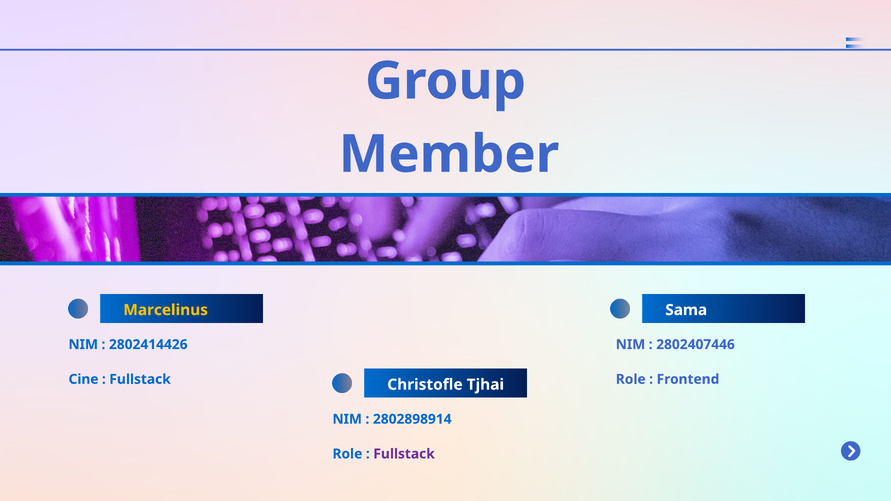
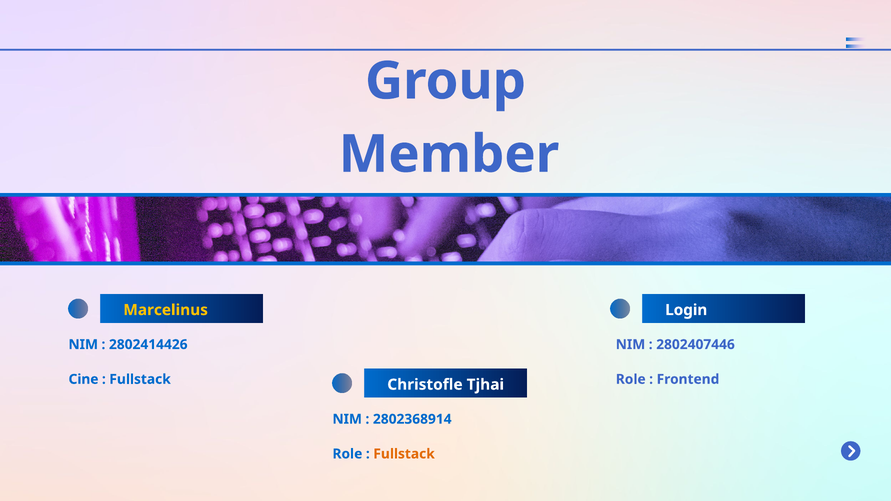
Sama: Sama -> Login
2802898914: 2802898914 -> 2802368914
Fullstack at (404, 454) colour: purple -> orange
